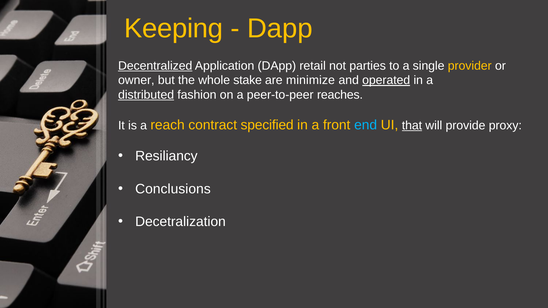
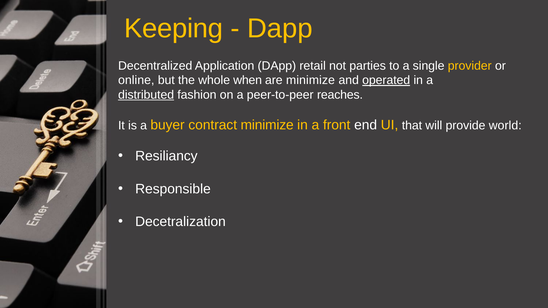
Decentralized underline: present -> none
owner: owner -> online
stake: stake -> when
reach: reach -> buyer
contract specified: specified -> minimize
end colour: light blue -> white
that underline: present -> none
proxy: proxy -> world
Conclusions: Conclusions -> Responsible
